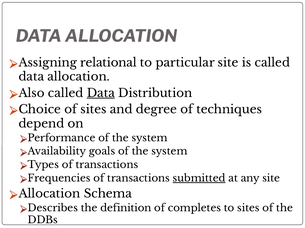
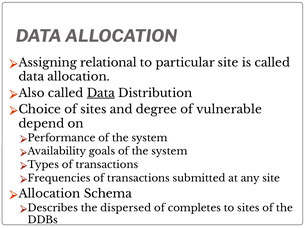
techniques: techniques -> vulnerable
submitted underline: present -> none
definition: definition -> dispersed
